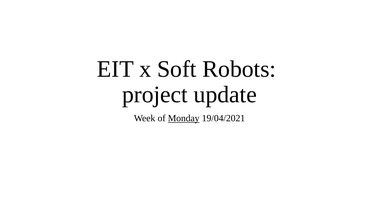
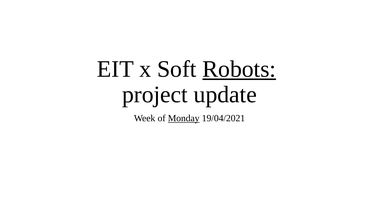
Robots underline: none -> present
